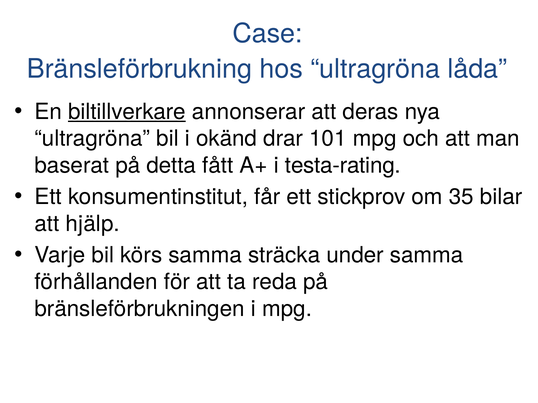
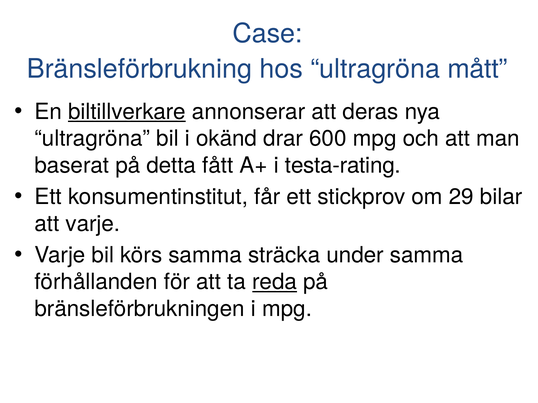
låda: låda -> mått
101: 101 -> 600
35: 35 -> 29
att hjälp: hjälp -> varje
reda underline: none -> present
